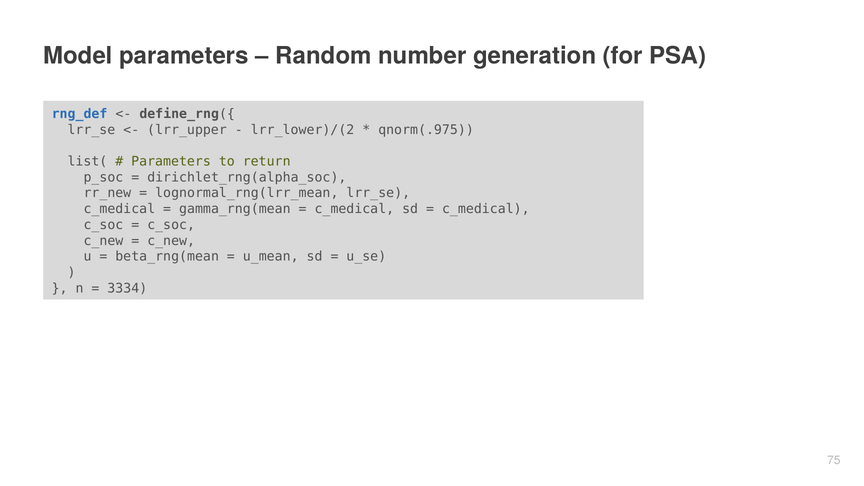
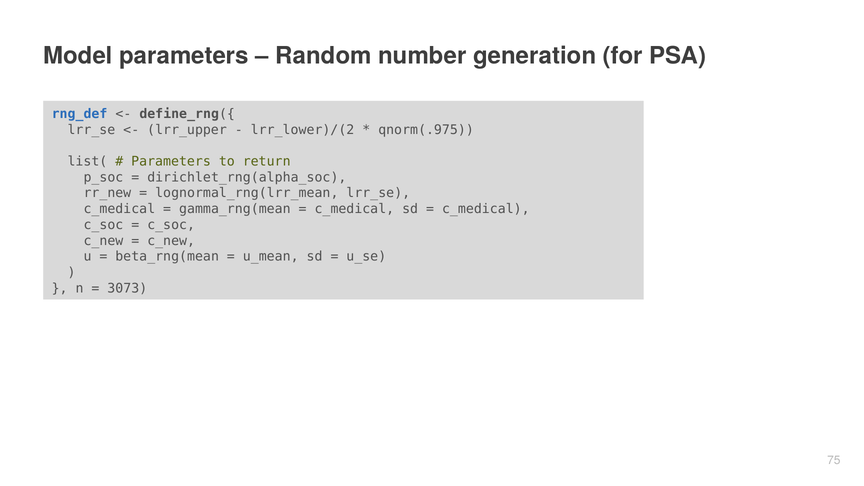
3334: 3334 -> 3073
